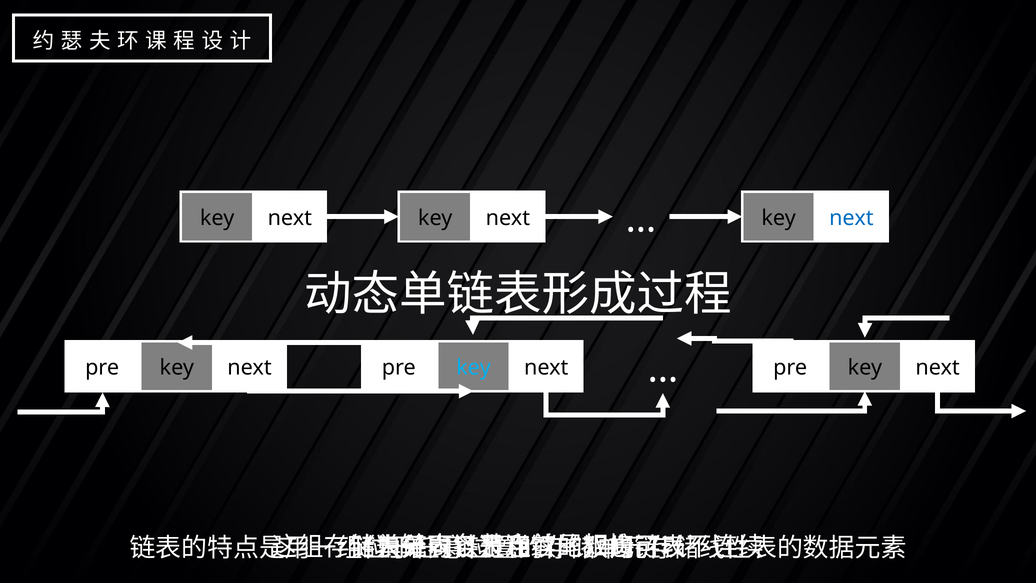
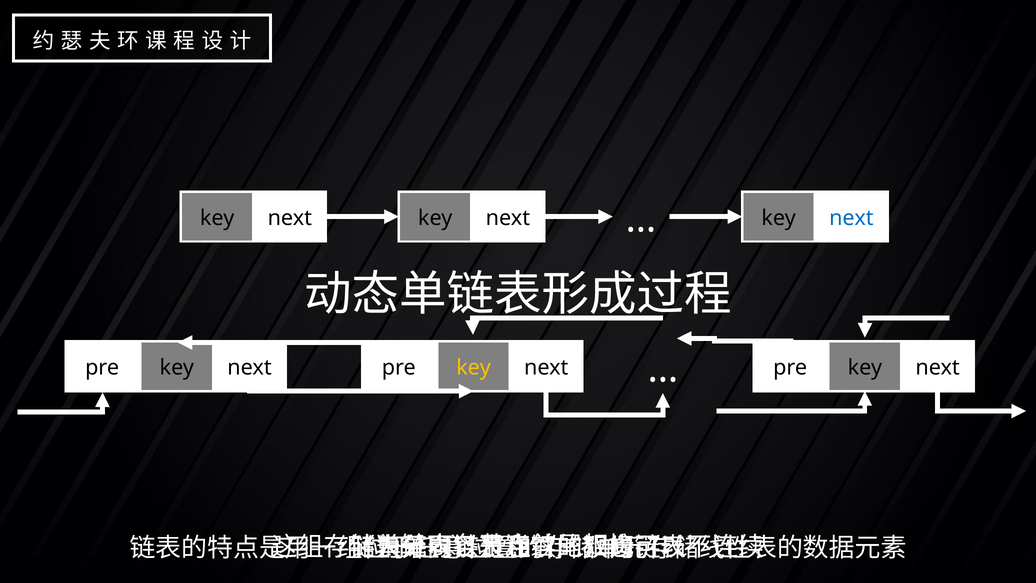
key at (474, 367) colour: light blue -> yellow
